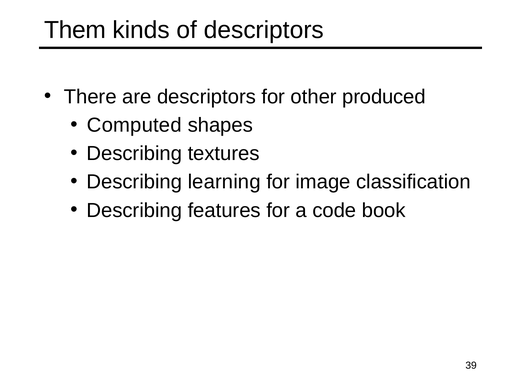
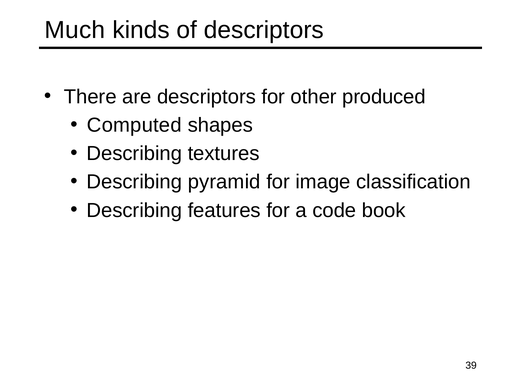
Them: Them -> Much
learning: learning -> pyramid
